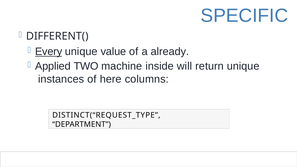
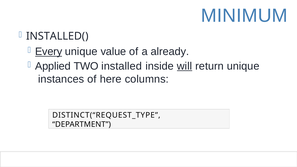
SPECIFIC: SPECIFIC -> MINIMUM
DIFFERENT(: DIFFERENT( -> INSTALLED(
machine: machine -> installed
will underline: none -> present
